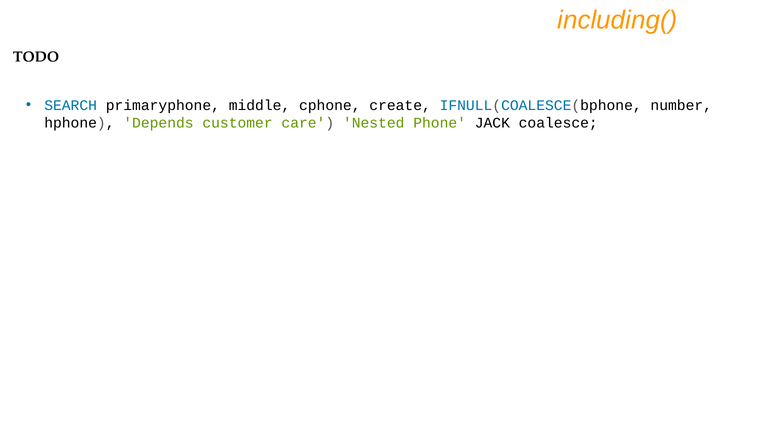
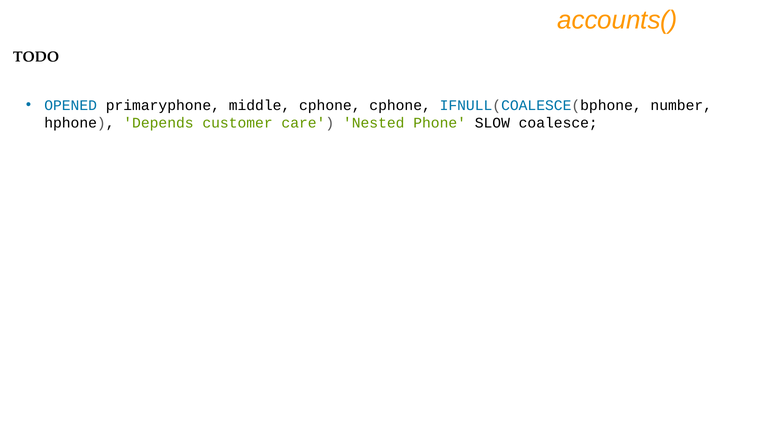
including(: including( -> accounts(
SEARCH: SEARCH -> OPENED
cphone create: create -> cphone
JACK: JACK -> SLOW
